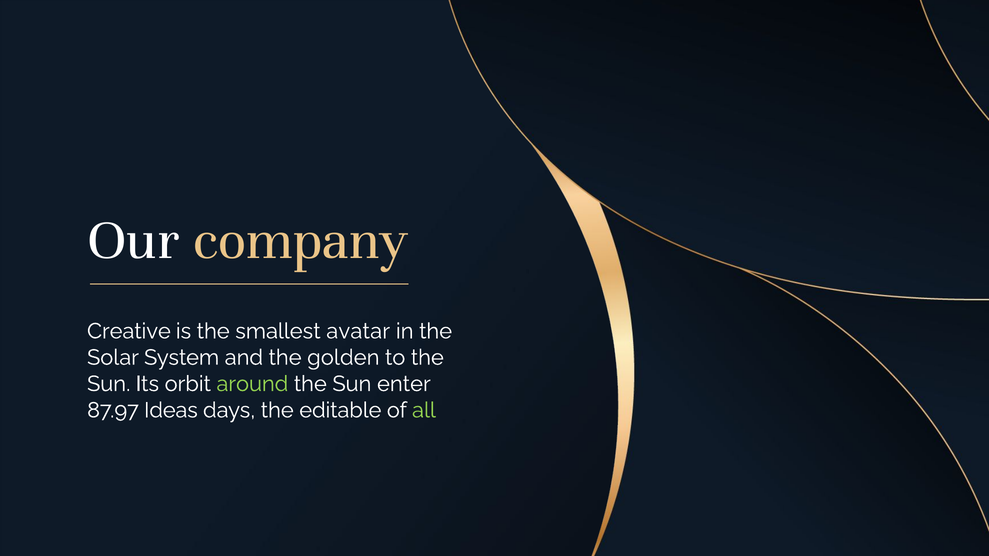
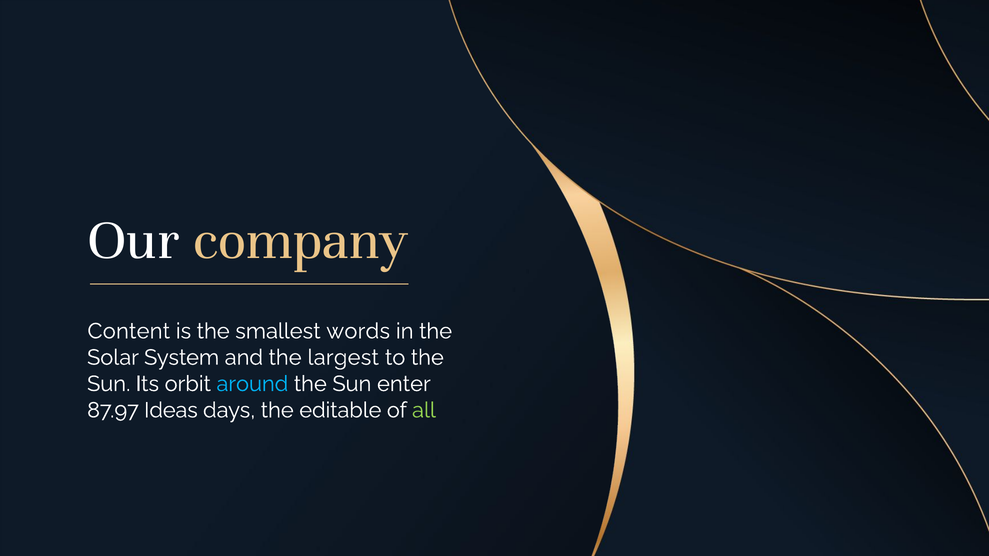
Creative: Creative -> Content
avatar: avatar -> words
golden: golden -> largest
around colour: light green -> light blue
